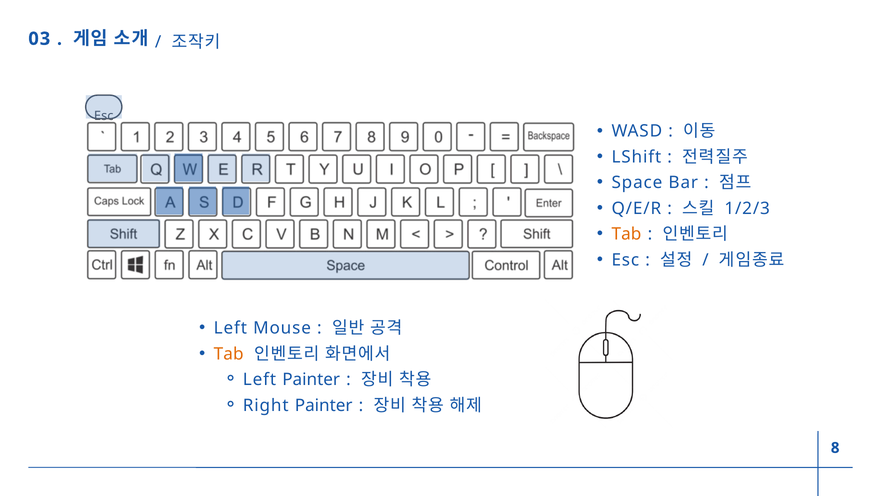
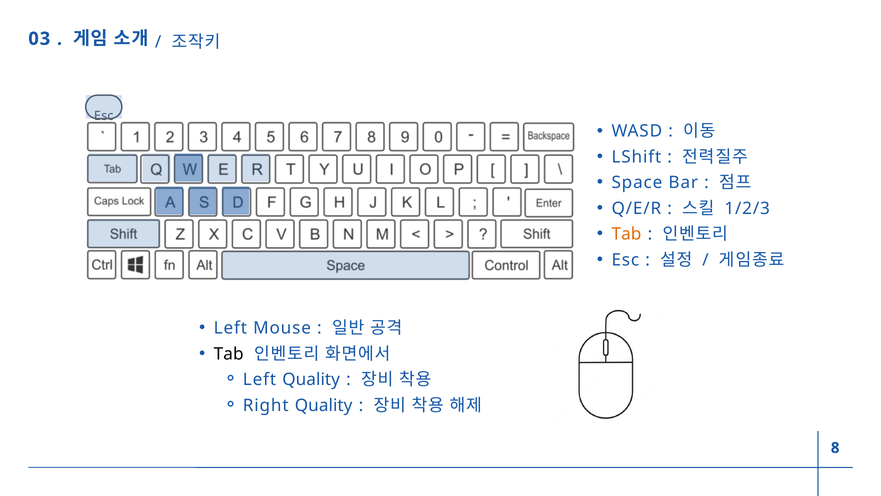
Tab at (229, 354) colour: orange -> black
Left Painter: Painter -> Quality
Right Painter: Painter -> Quality
